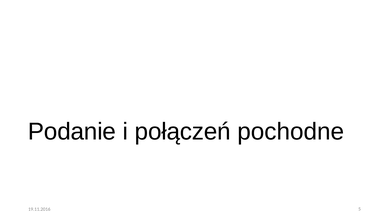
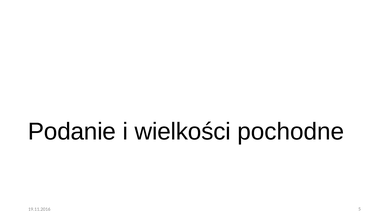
połączeń: połączeń -> wielkości
